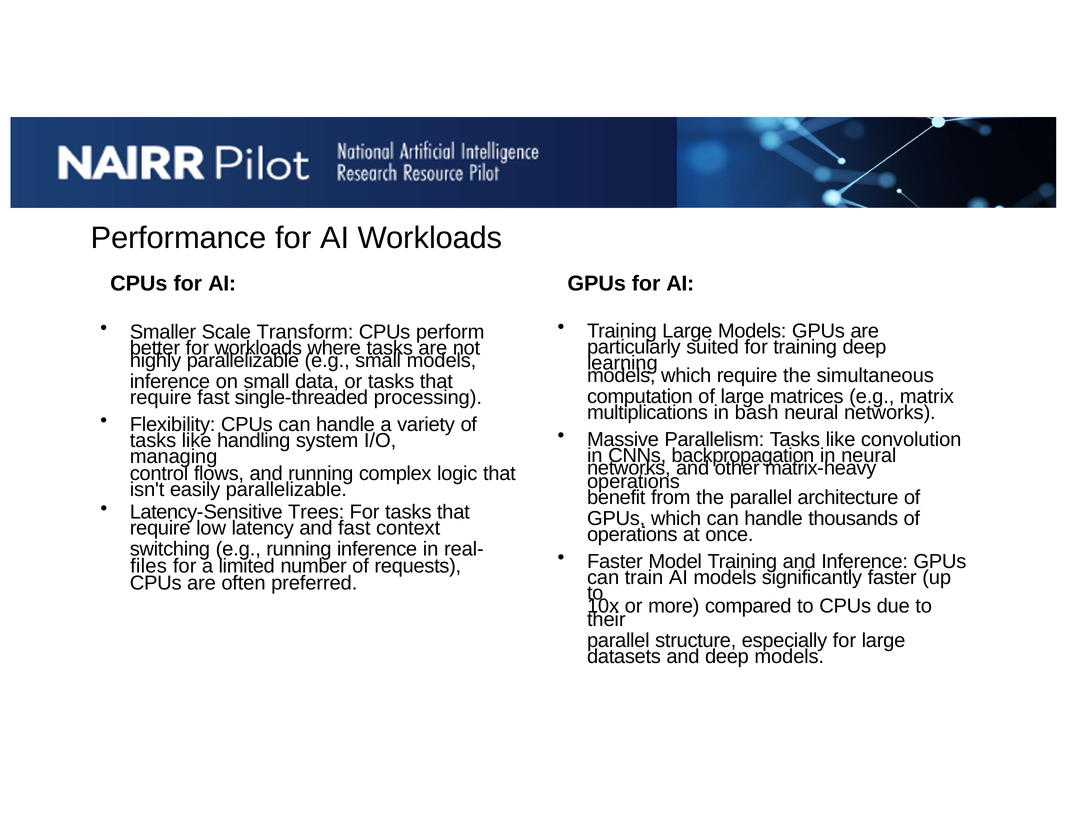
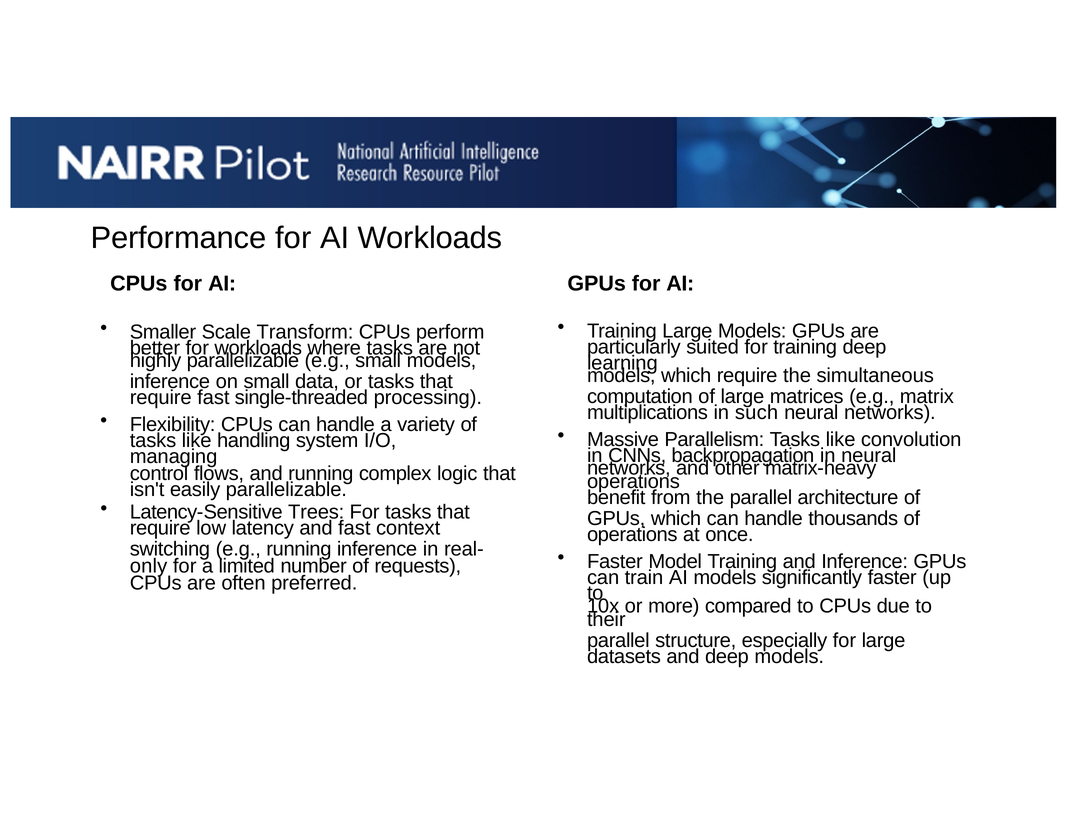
bash: bash -> such
files: files -> only
